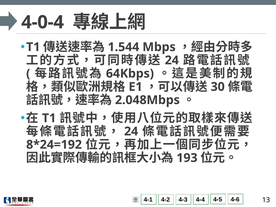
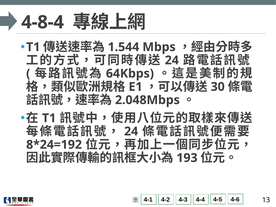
4-0-4: 4-0-4 -> 4-8-4
